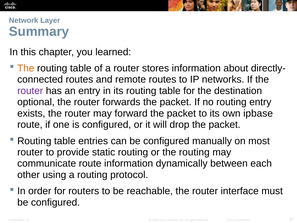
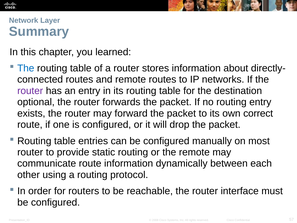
The at (26, 68) colour: orange -> blue
ipbase: ipbase -> correct
or the routing: routing -> remote
